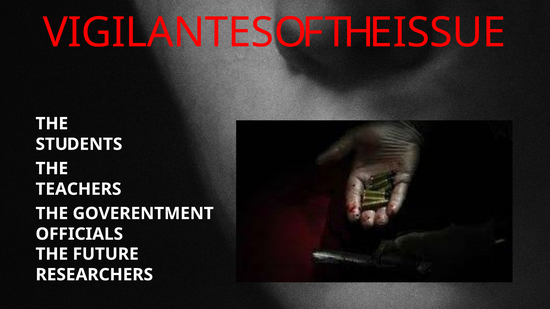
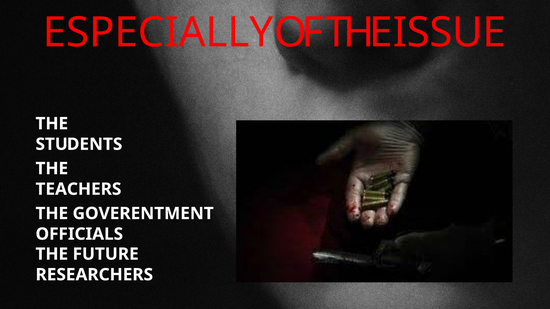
VIGILANTES: VIGILANTES -> ESPECIALLY
